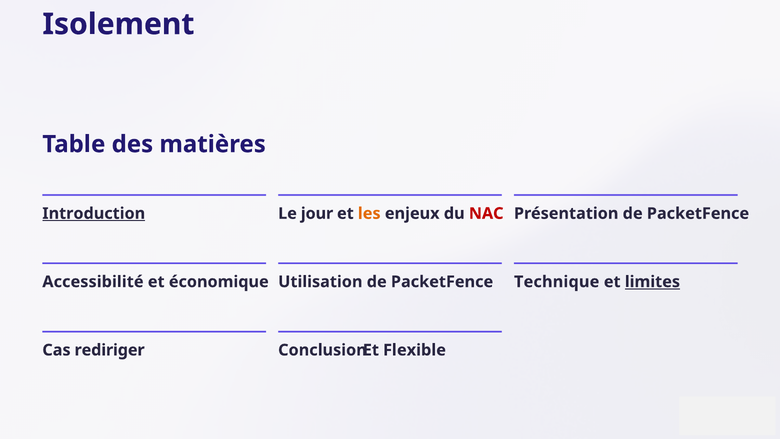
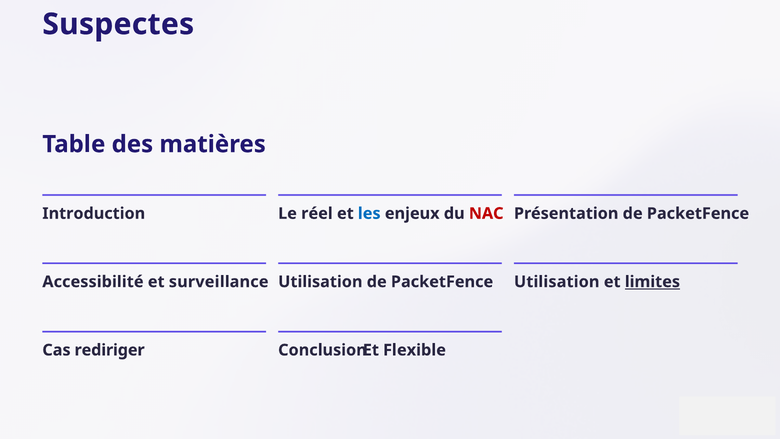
Isolement: Isolement -> Suspectes
Introduction underline: present -> none
jour: jour -> réel
les colour: orange -> blue
économique: économique -> surveillance
PacketFence Technique: Technique -> Utilisation
